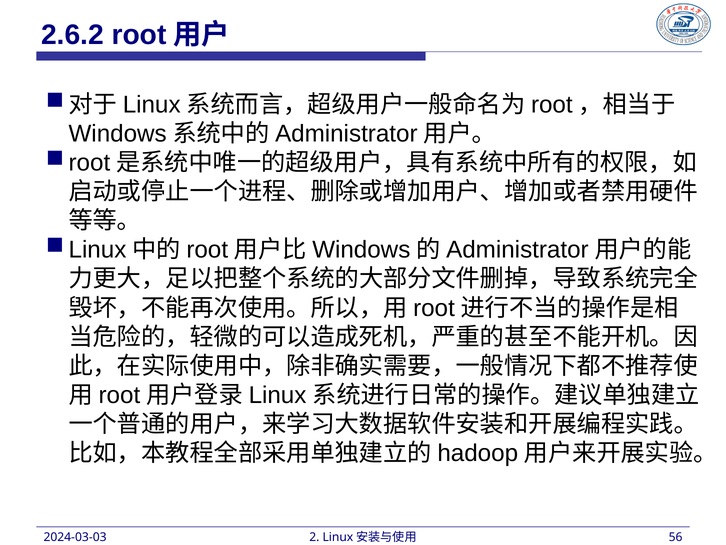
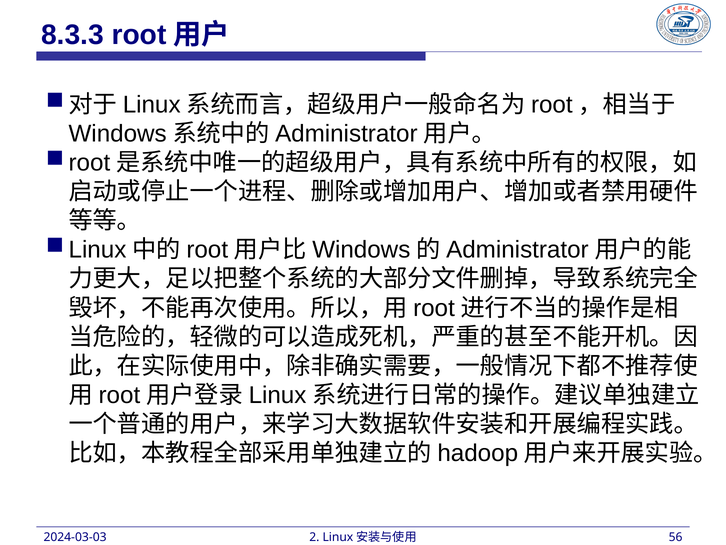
2.6.2: 2.6.2 -> 8.3.3
